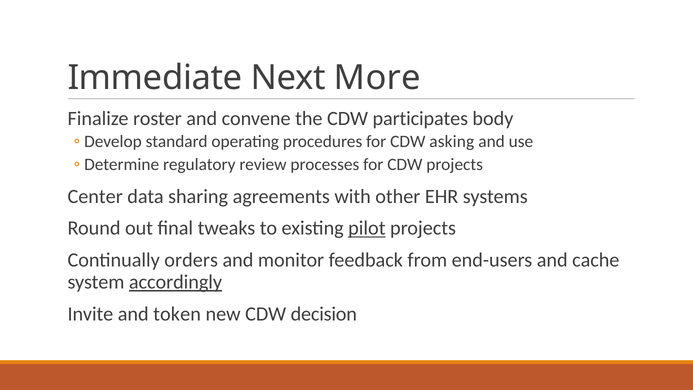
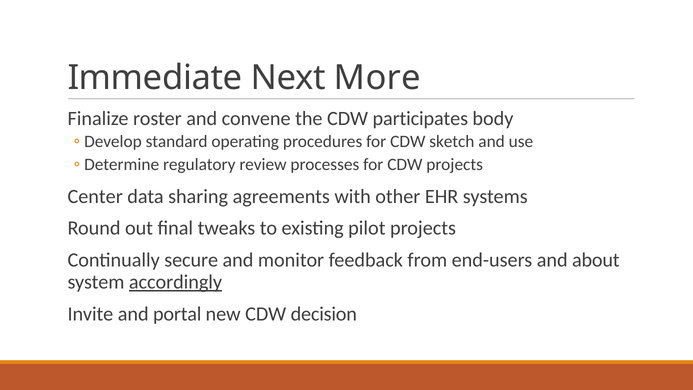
asking: asking -> sketch
pilot underline: present -> none
orders: orders -> secure
cache: cache -> about
token: token -> portal
